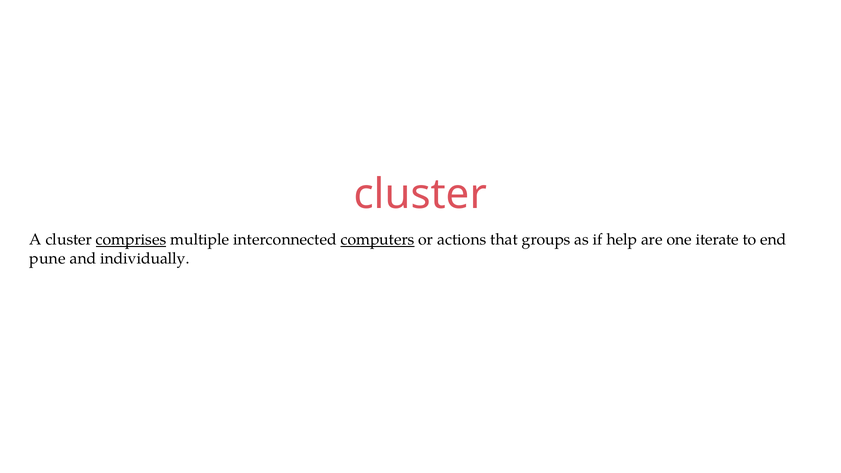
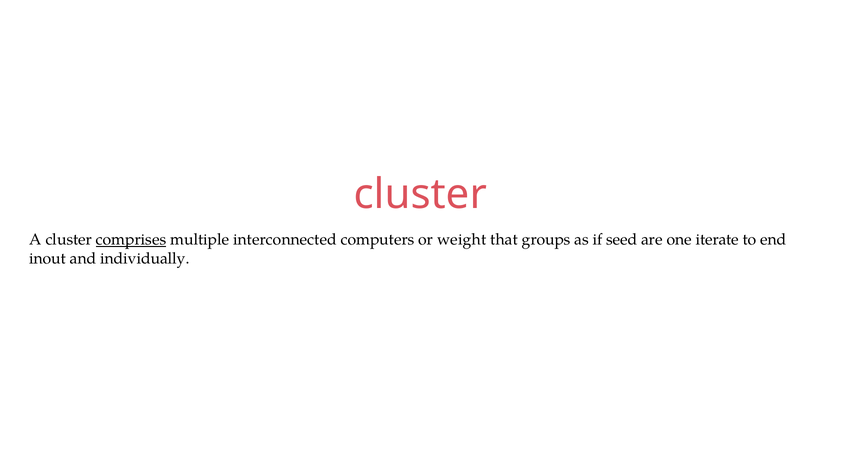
computers underline: present -> none
actions: actions -> weight
help: help -> seed
pune: pune -> inout
